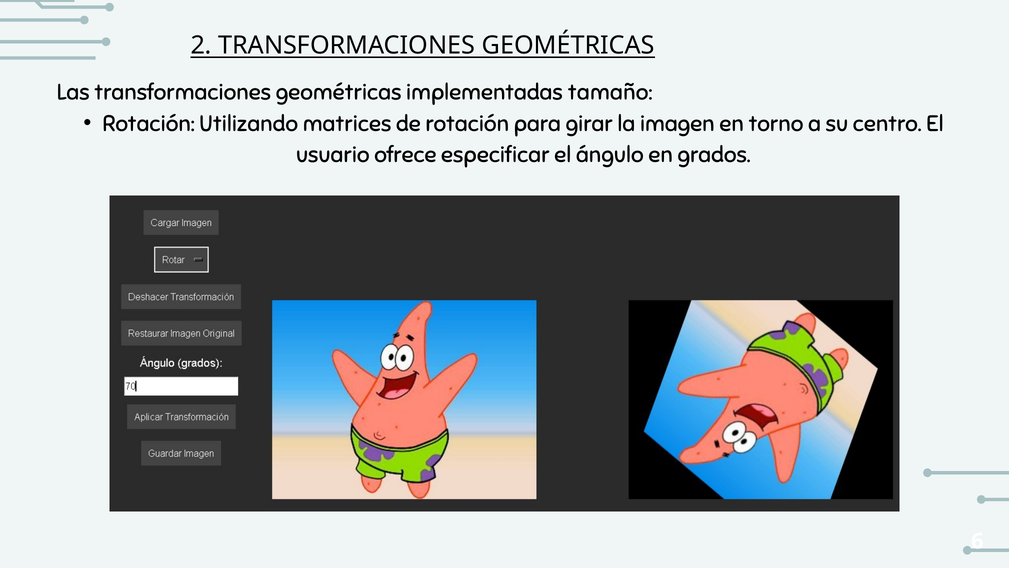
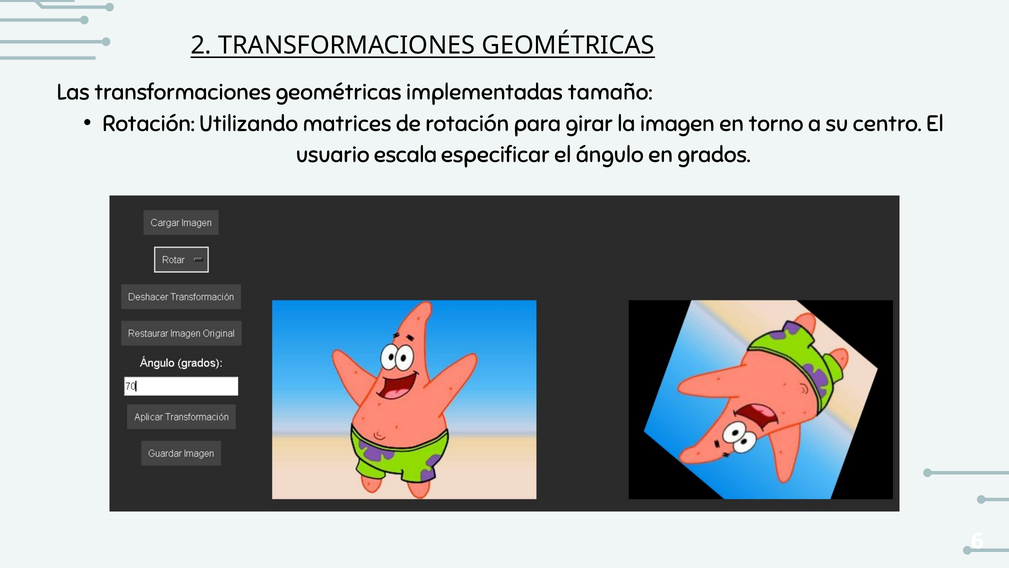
ofrece: ofrece -> escala
